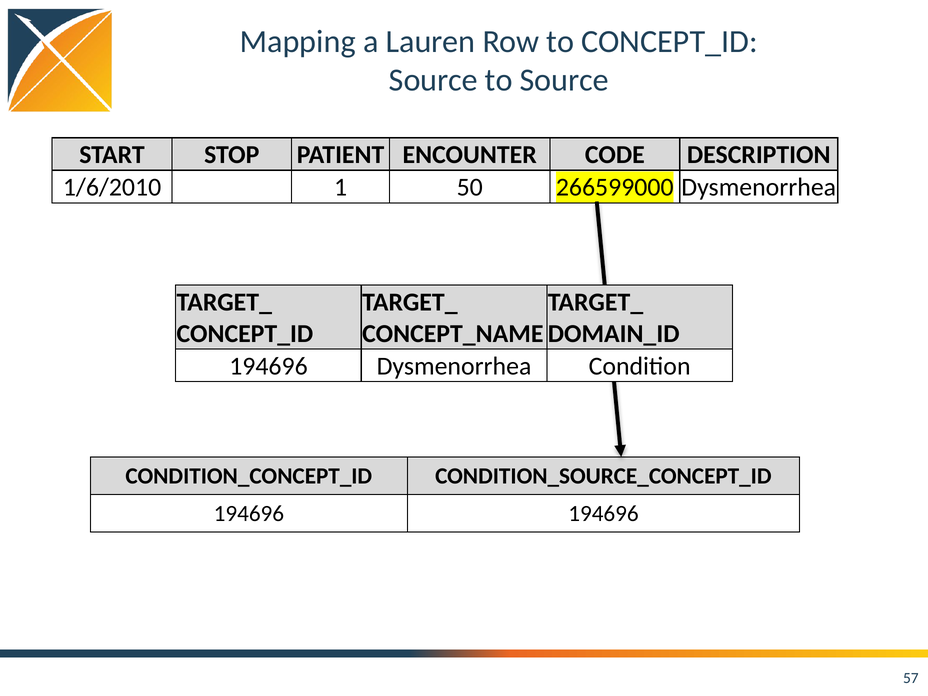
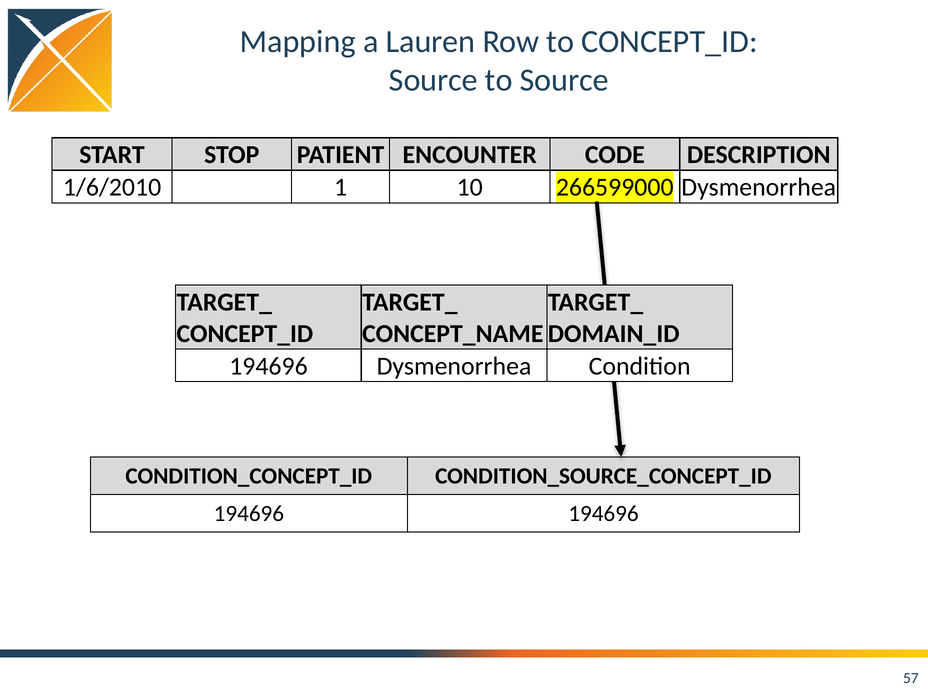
50: 50 -> 10
